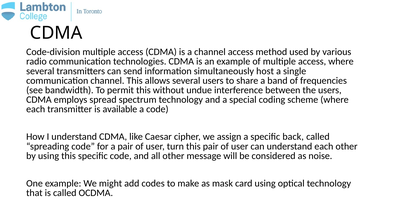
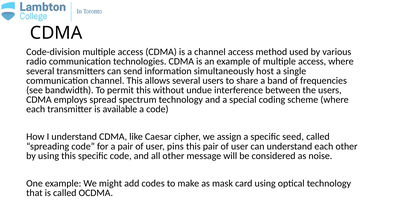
back: back -> seed
turn: turn -> pins
